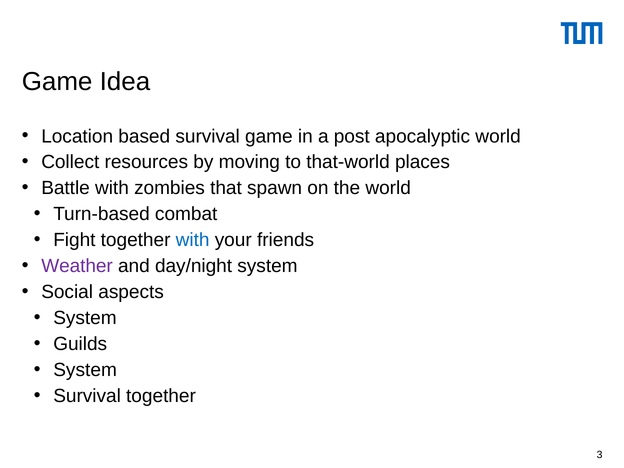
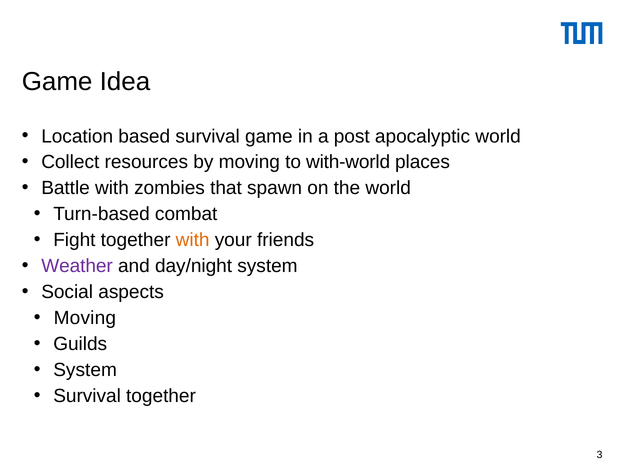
that-world: that-world -> with-world
with at (193, 240) colour: blue -> orange
System at (85, 318): System -> Moving
